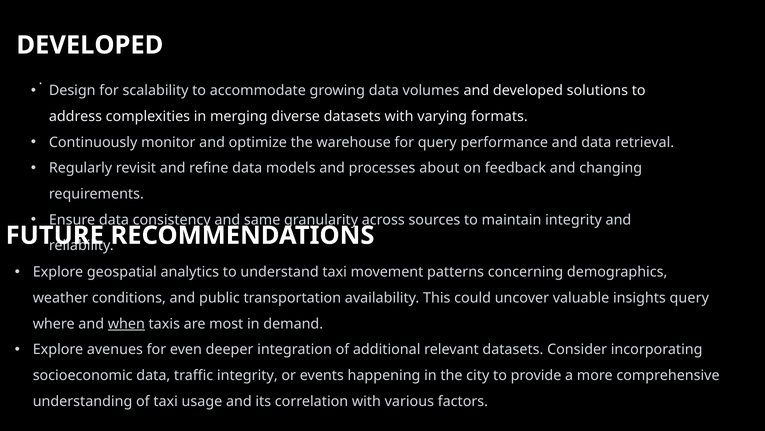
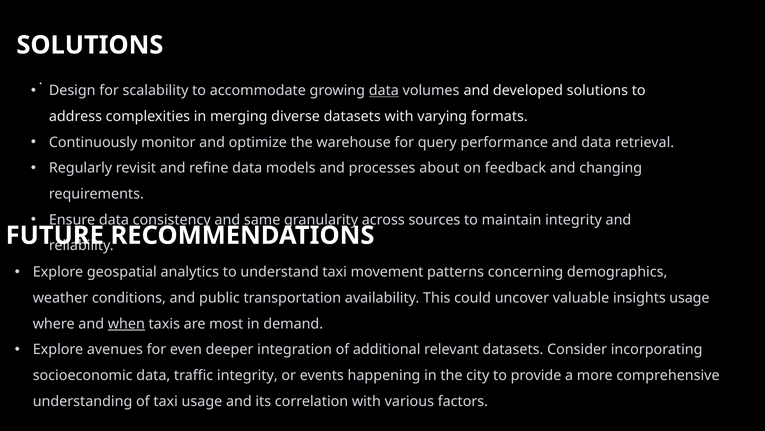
DEVELOPED at (90, 45): DEVELOPED -> SOLUTIONS
data at (384, 90) underline: none -> present
insights query: query -> usage
